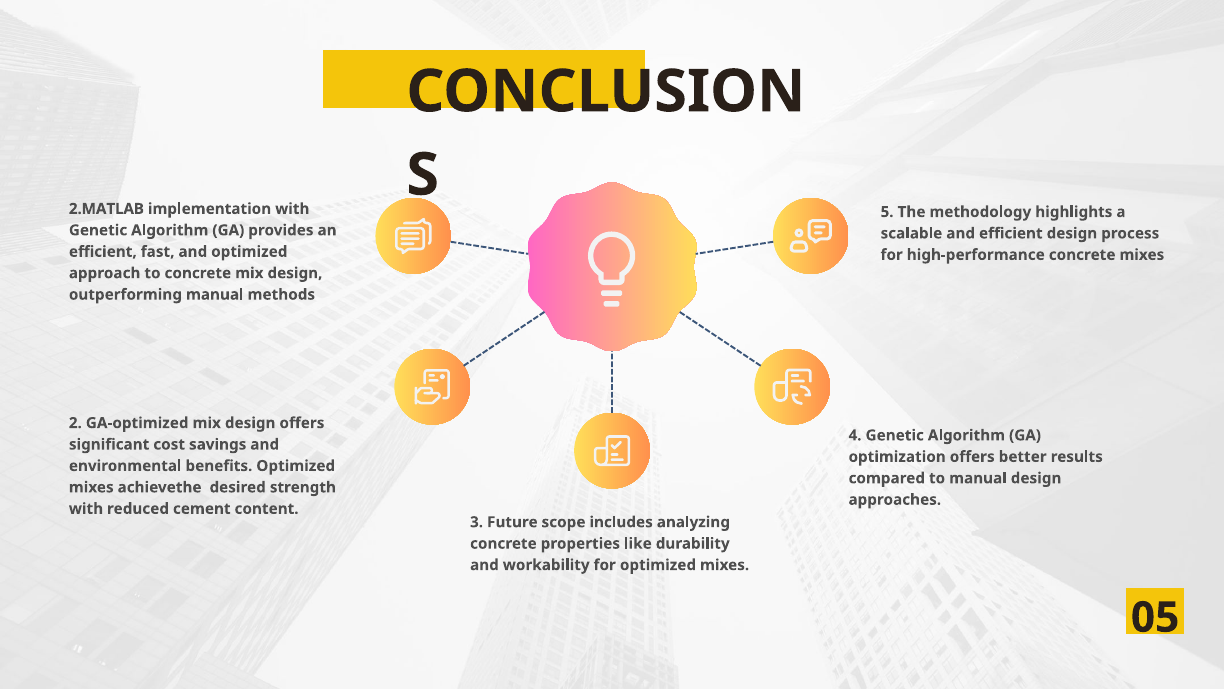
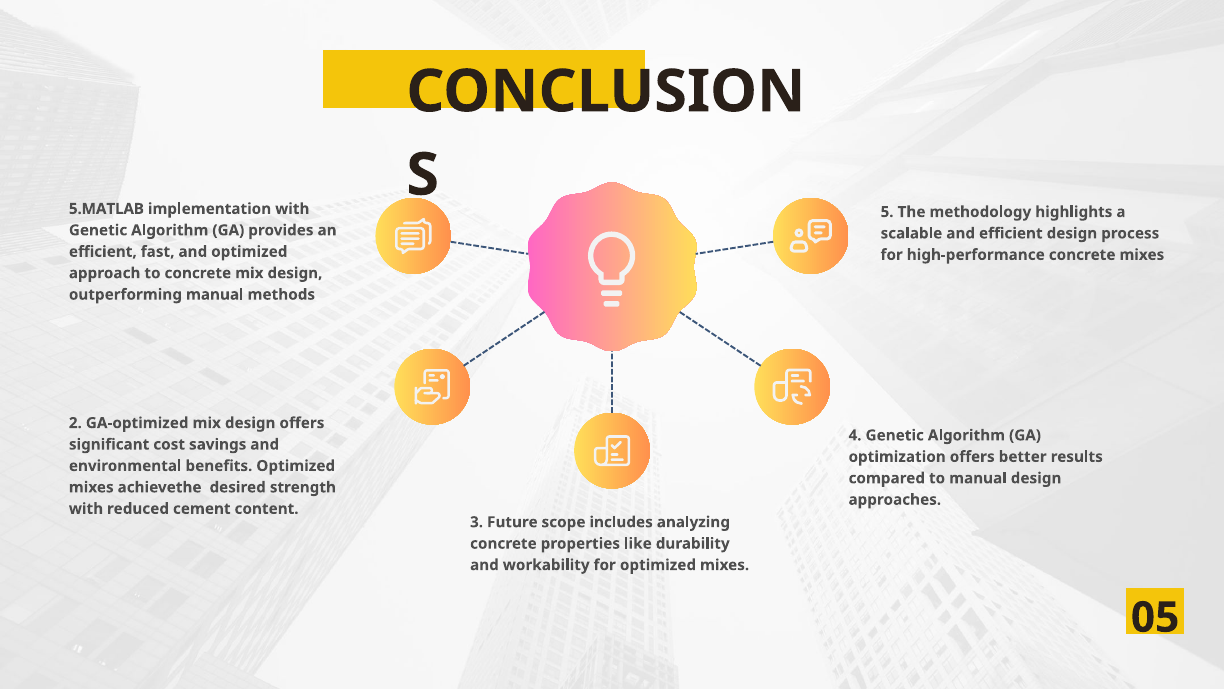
2.MATLAB: 2.MATLAB -> 5.MATLAB
